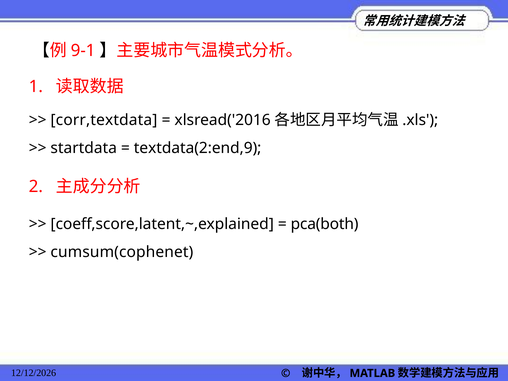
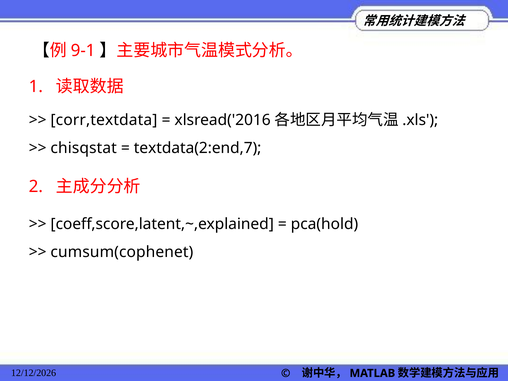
startdata: startdata -> chisqstat
textdata(2:end,9: textdata(2:end,9 -> textdata(2:end,7
pca(both: pca(both -> pca(hold
